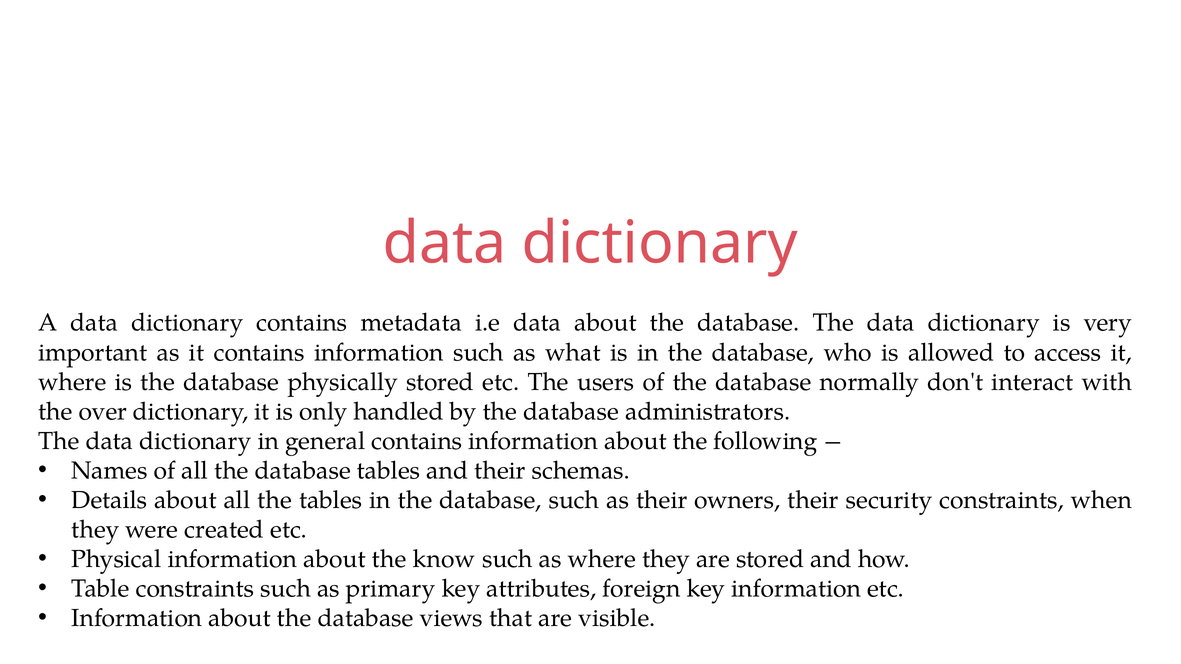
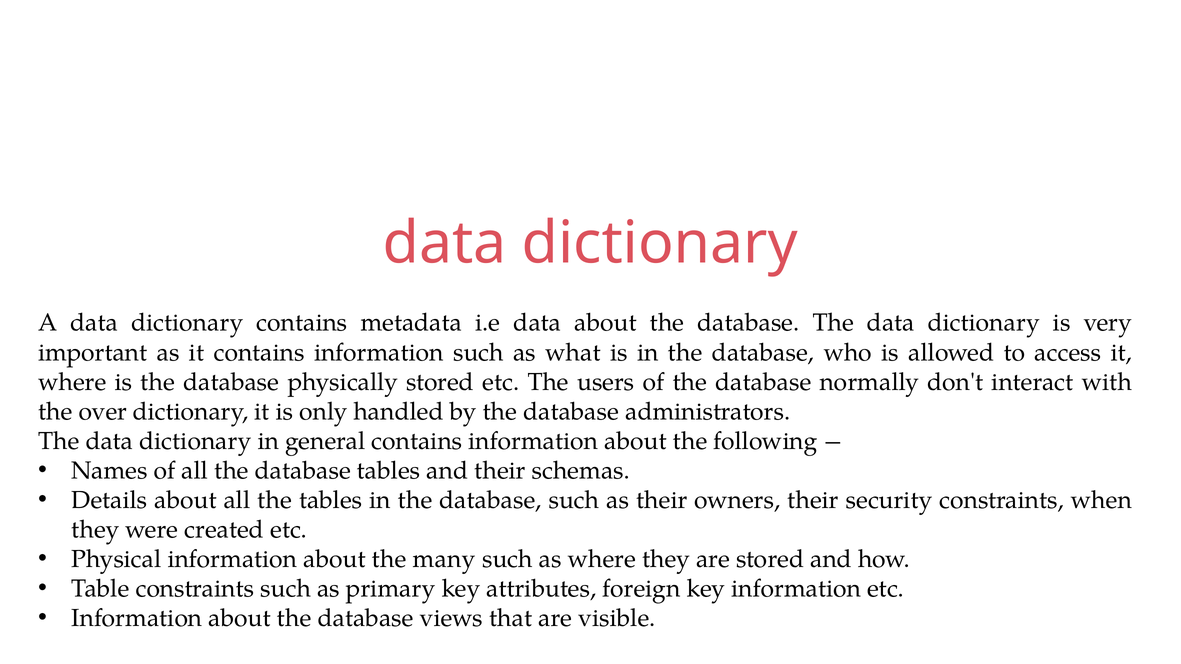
know: know -> many
